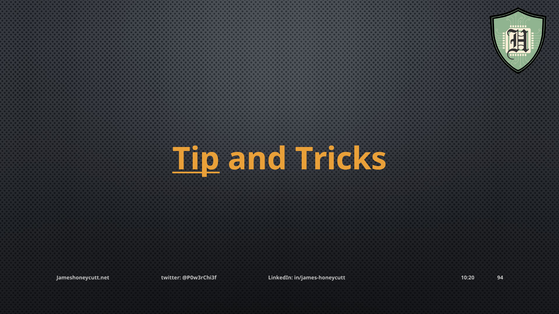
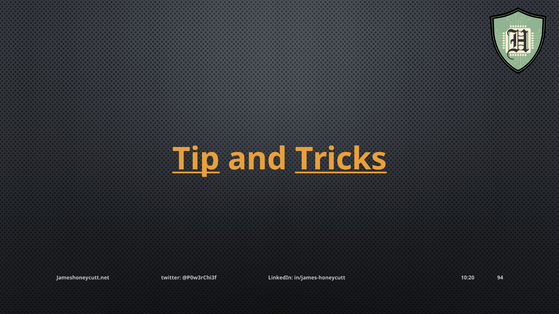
Tricks underline: none -> present
